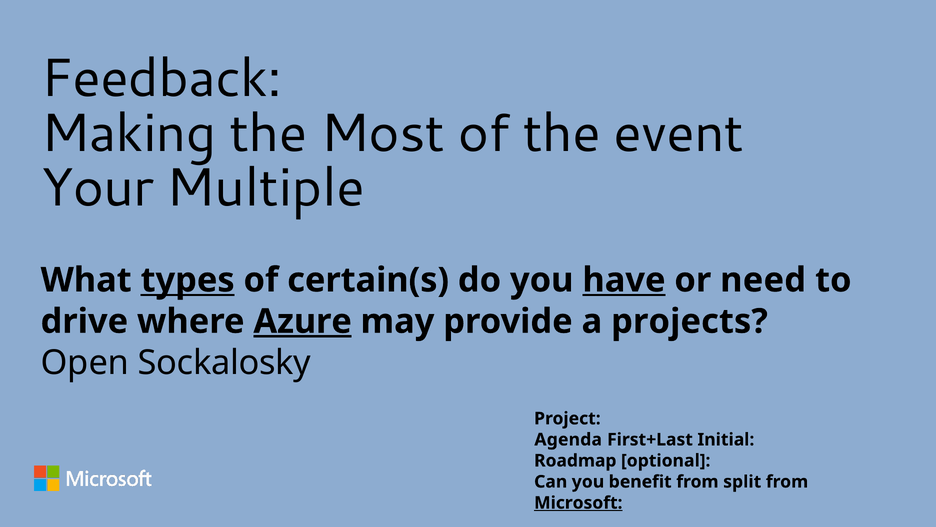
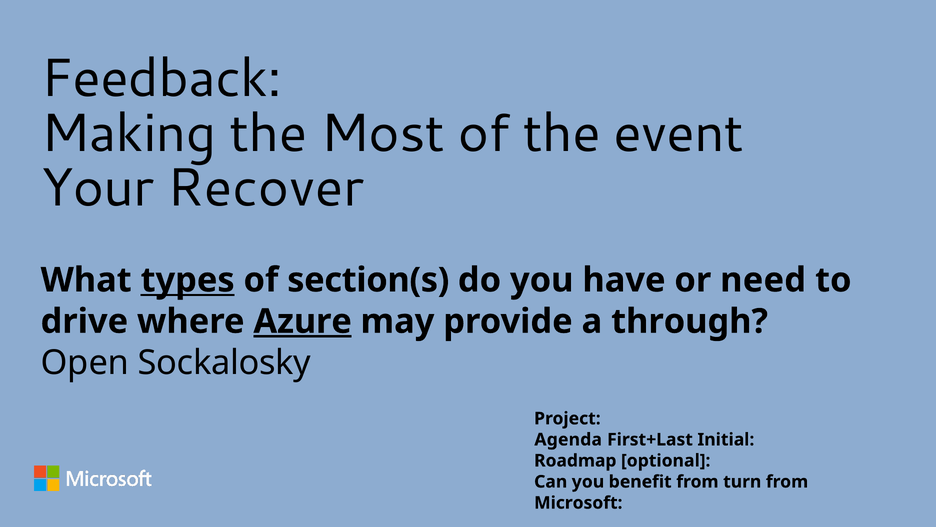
Multiple: Multiple -> Recover
certain(s: certain(s -> section(s
have underline: present -> none
projects: projects -> through
split: split -> turn
Microsoft underline: present -> none
